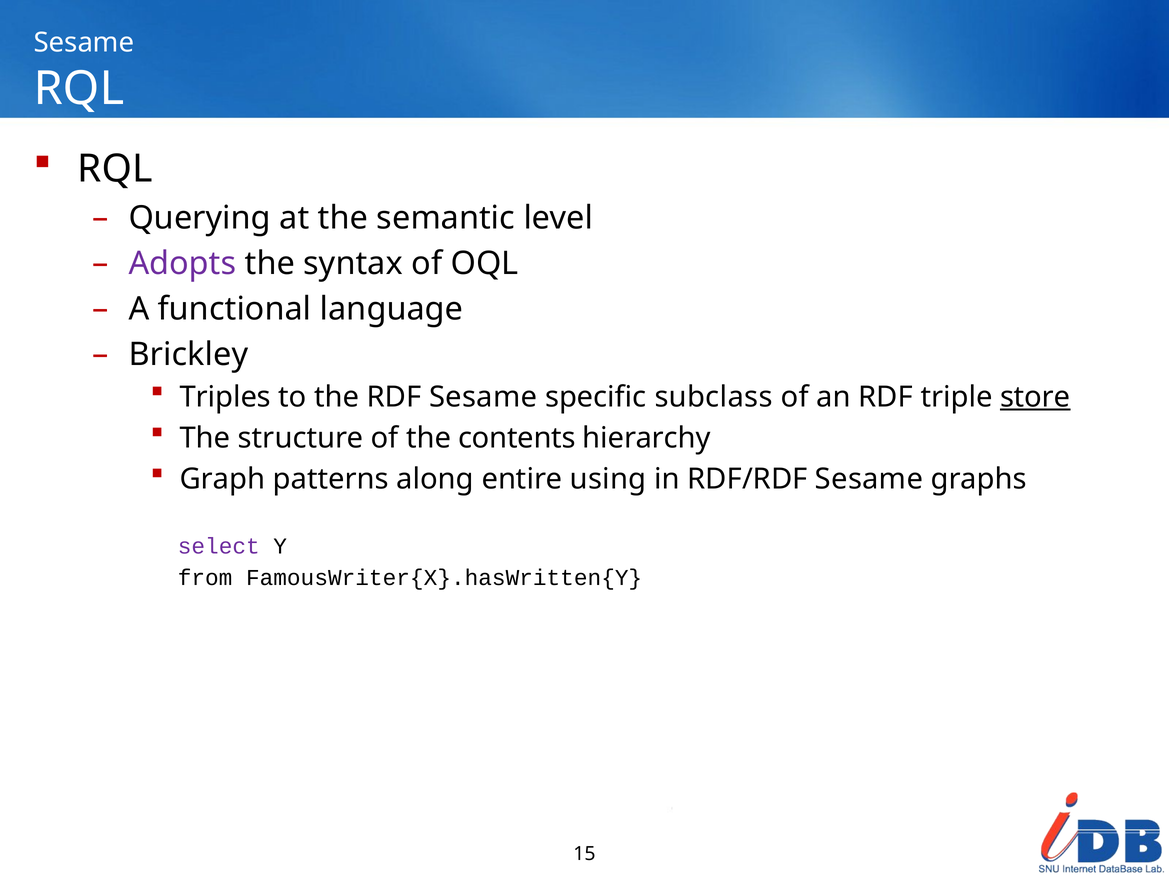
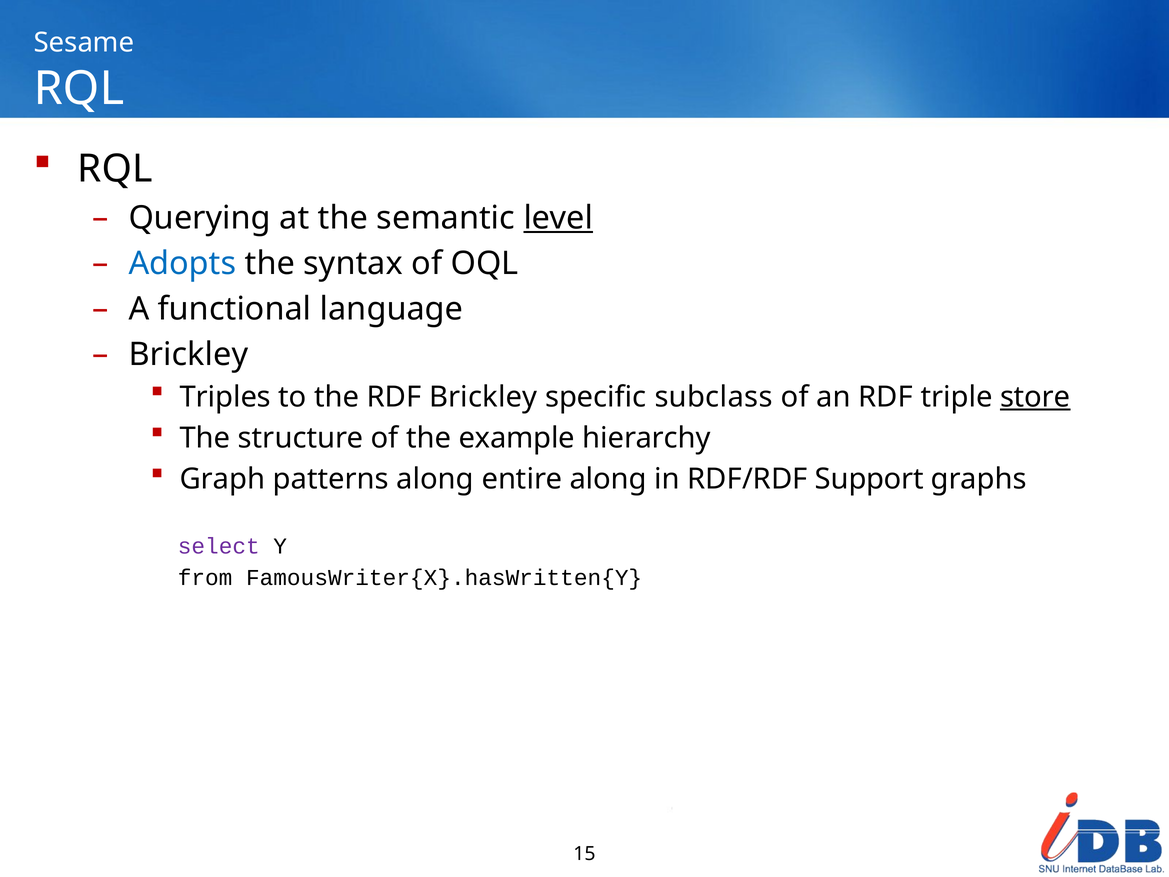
level underline: none -> present
Adopts colour: purple -> blue
RDF Sesame: Sesame -> Brickley
contents: contents -> example
entire using: using -> along
RDF/RDF Sesame: Sesame -> Support
